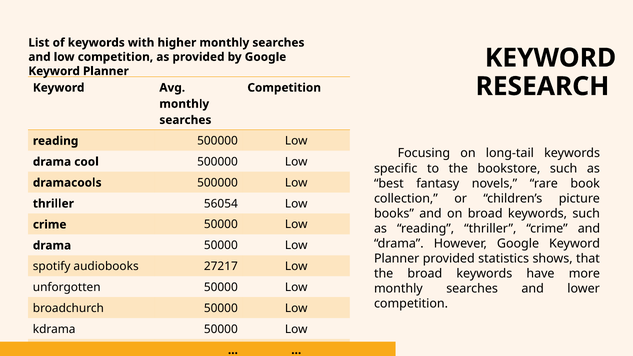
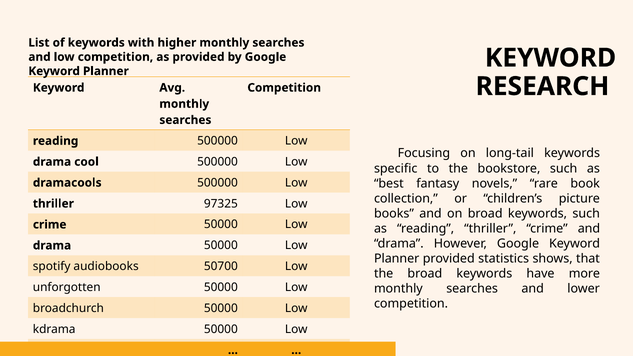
56054: 56054 -> 97325
27217: 27217 -> 50700
